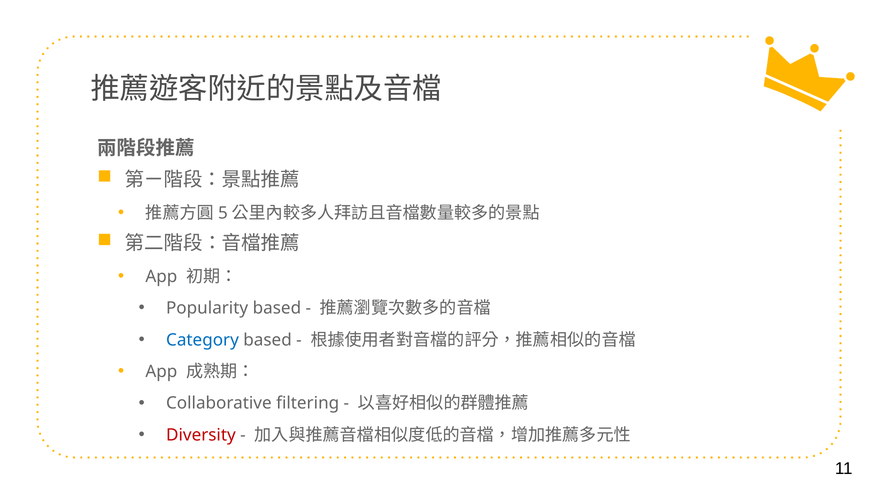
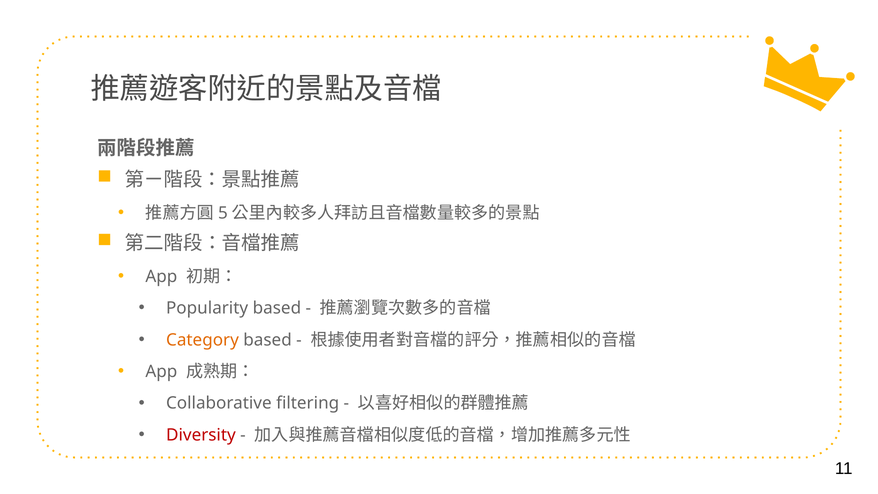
Category colour: blue -> orange
